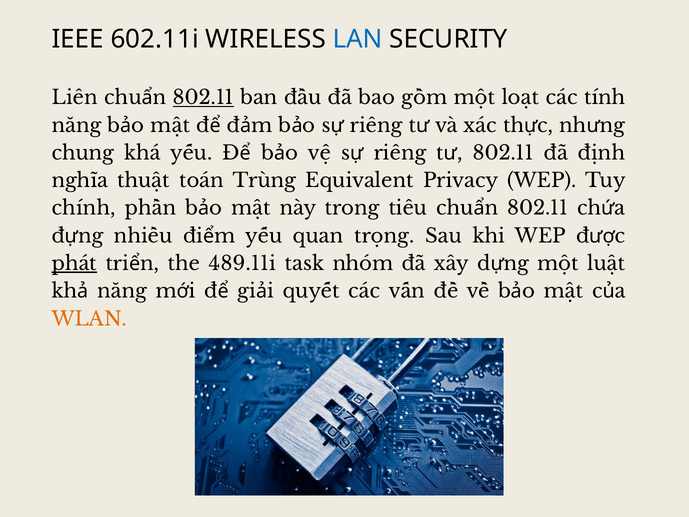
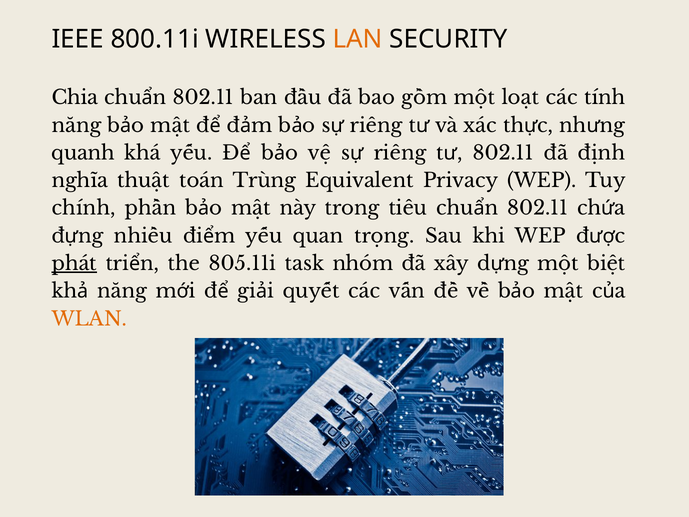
602.11i: 602.11i -> 800.11i
LAN colour: blue -> orange
Liên: Liên -> Chia
802.11 at (203, 98) underline: present -> none
chung: chung -> quanh
489.11i: 489.11i -> 805.11i
luật: luật -> biệt
